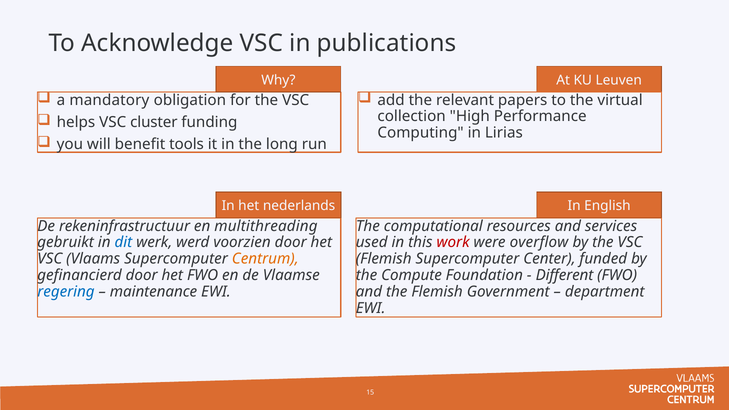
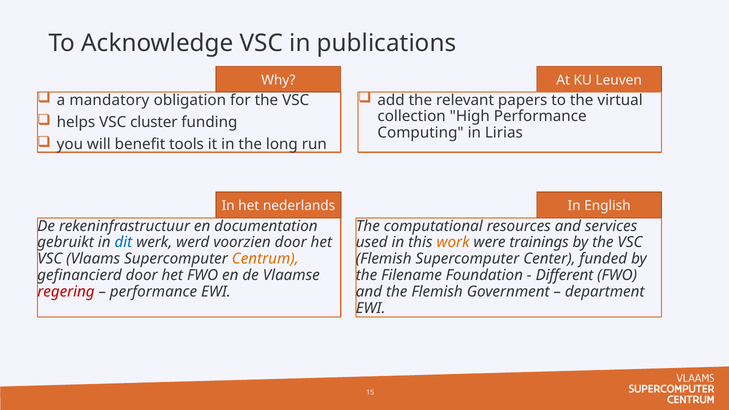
multithreading: multithreading -> documentation
work colour: red -> orange
overflow: overflow -> trainings
Compute: Compute -> Filename
regering colour: blue -> red
maintenance at (154, 292): maintenance -> performance
